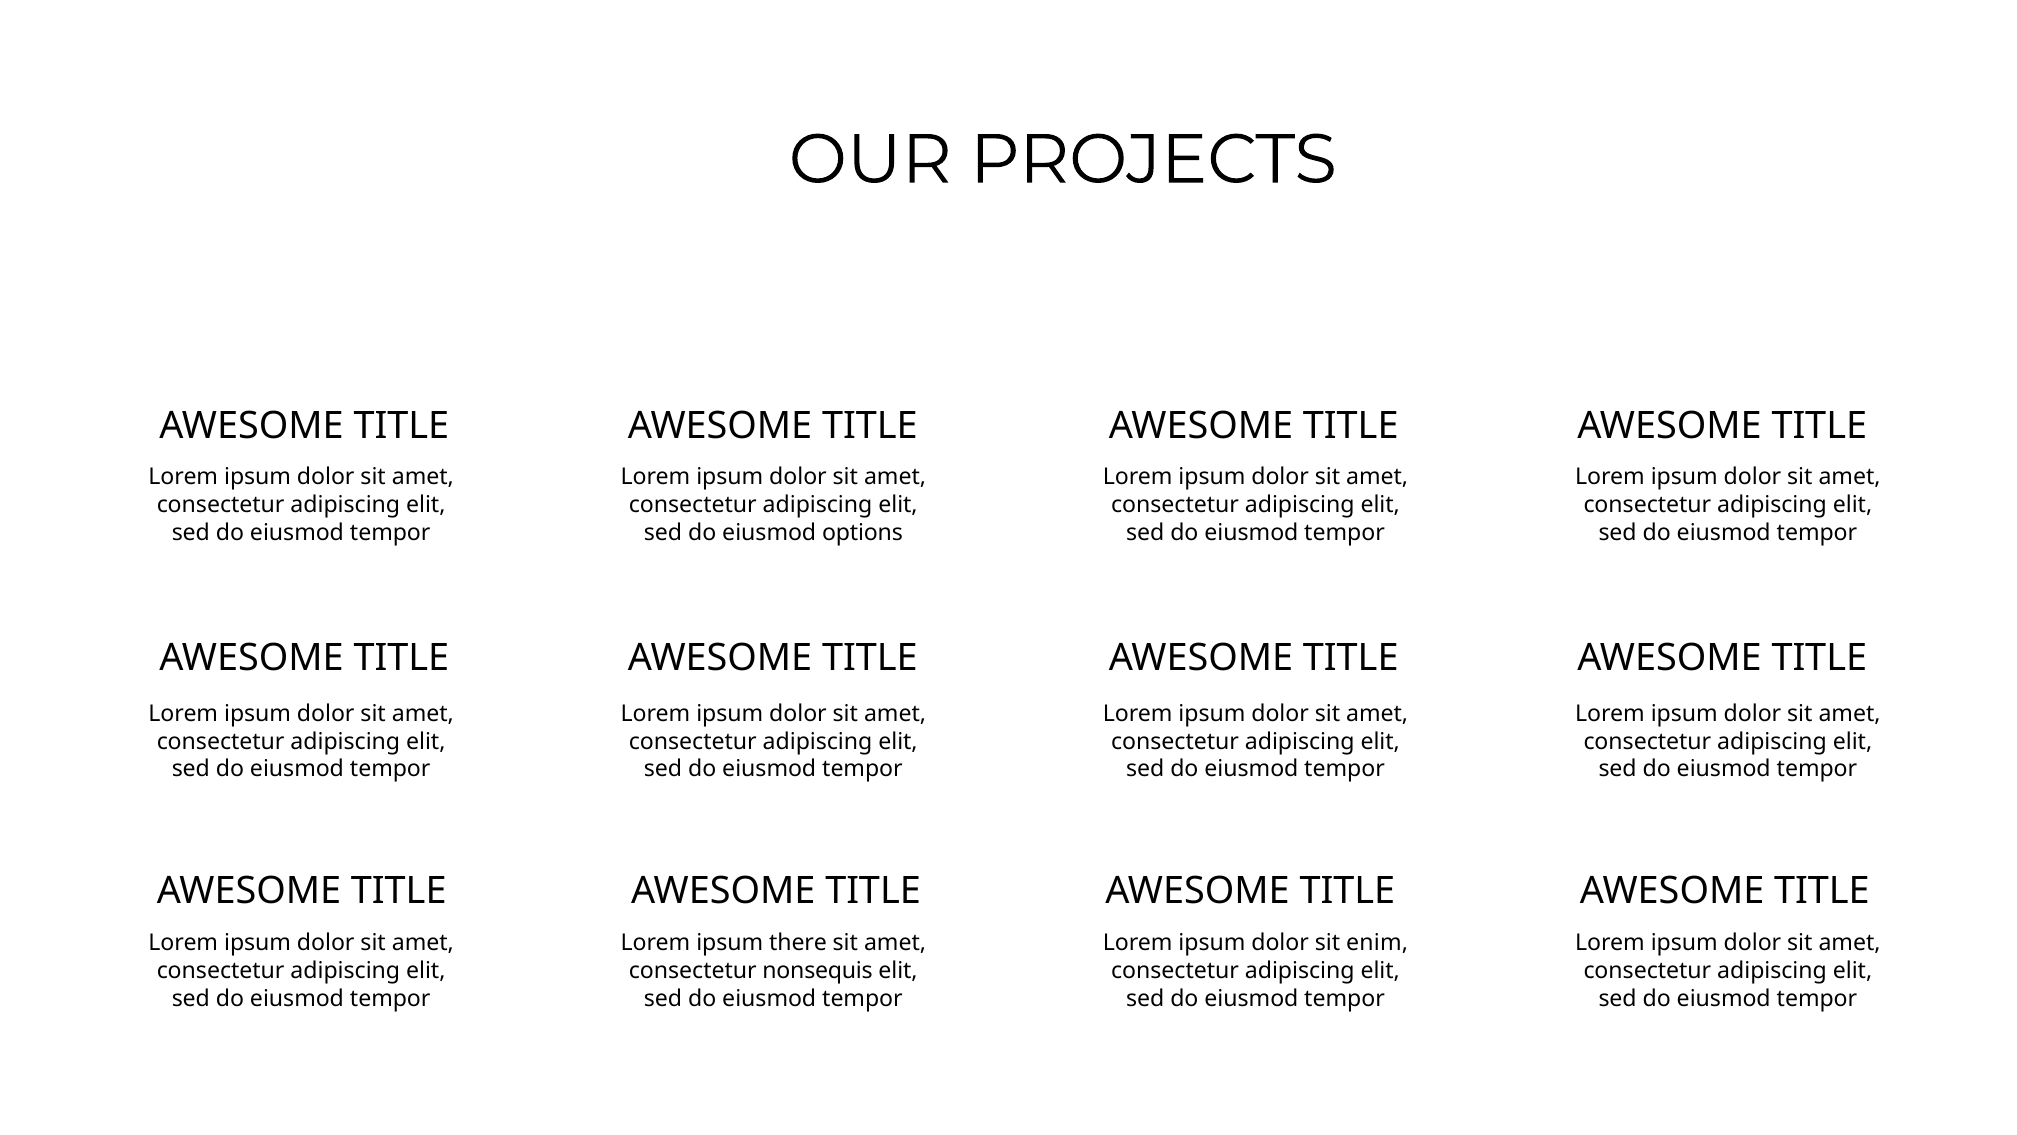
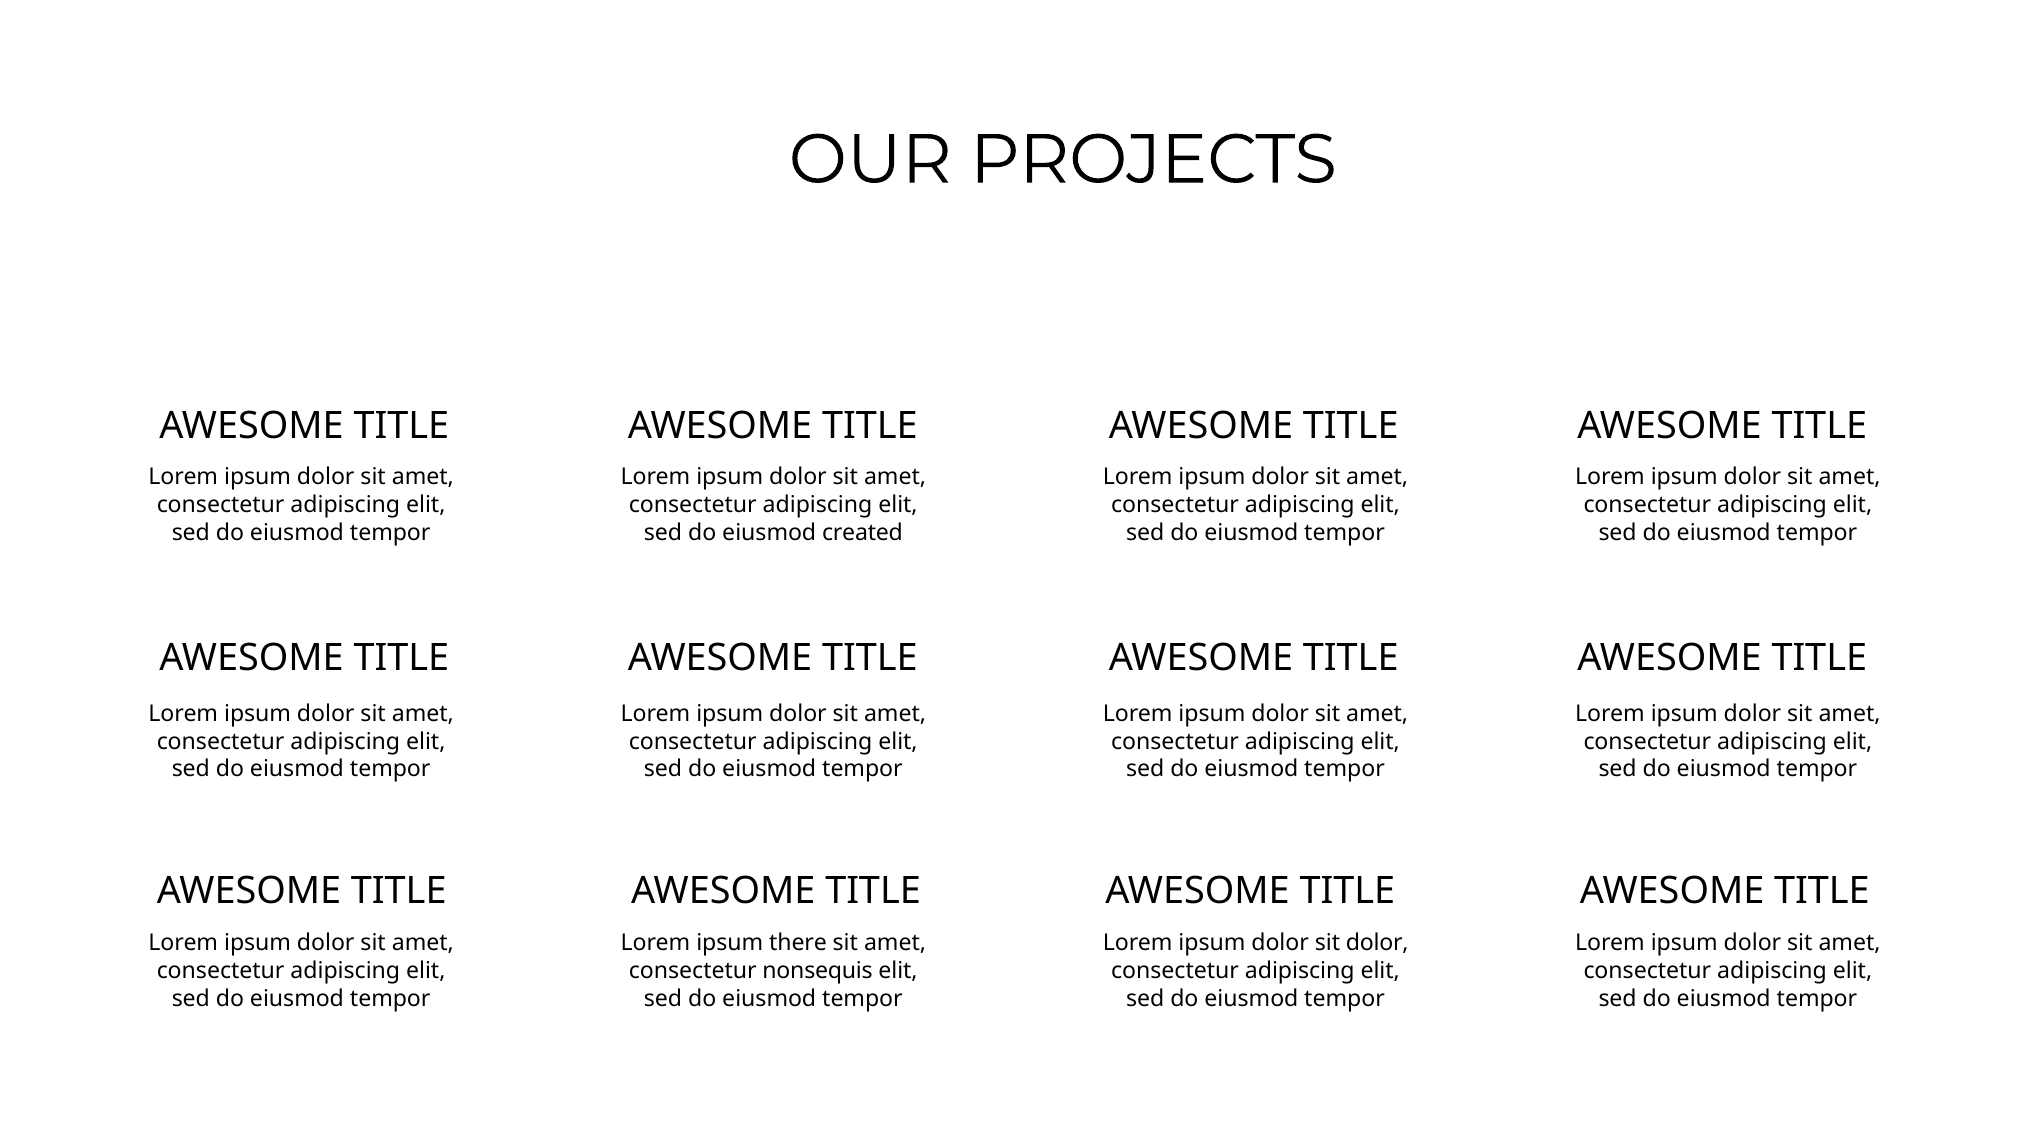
options: options -> created
sit enim: enim -> dolor
